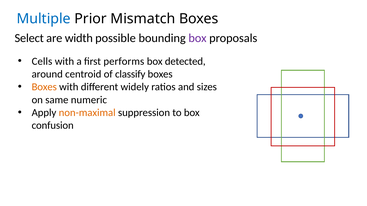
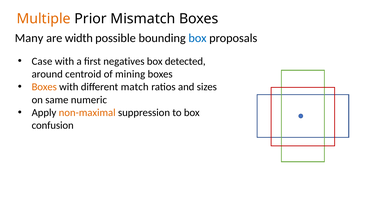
Multiple colour: blue -> orange
Select: Select -> Many
box at (197, 38) colour: purple -> blue
Cells: Cells -> Case
performs: performs -> negatives
classify: classify -> mining
widely: widely -> match
